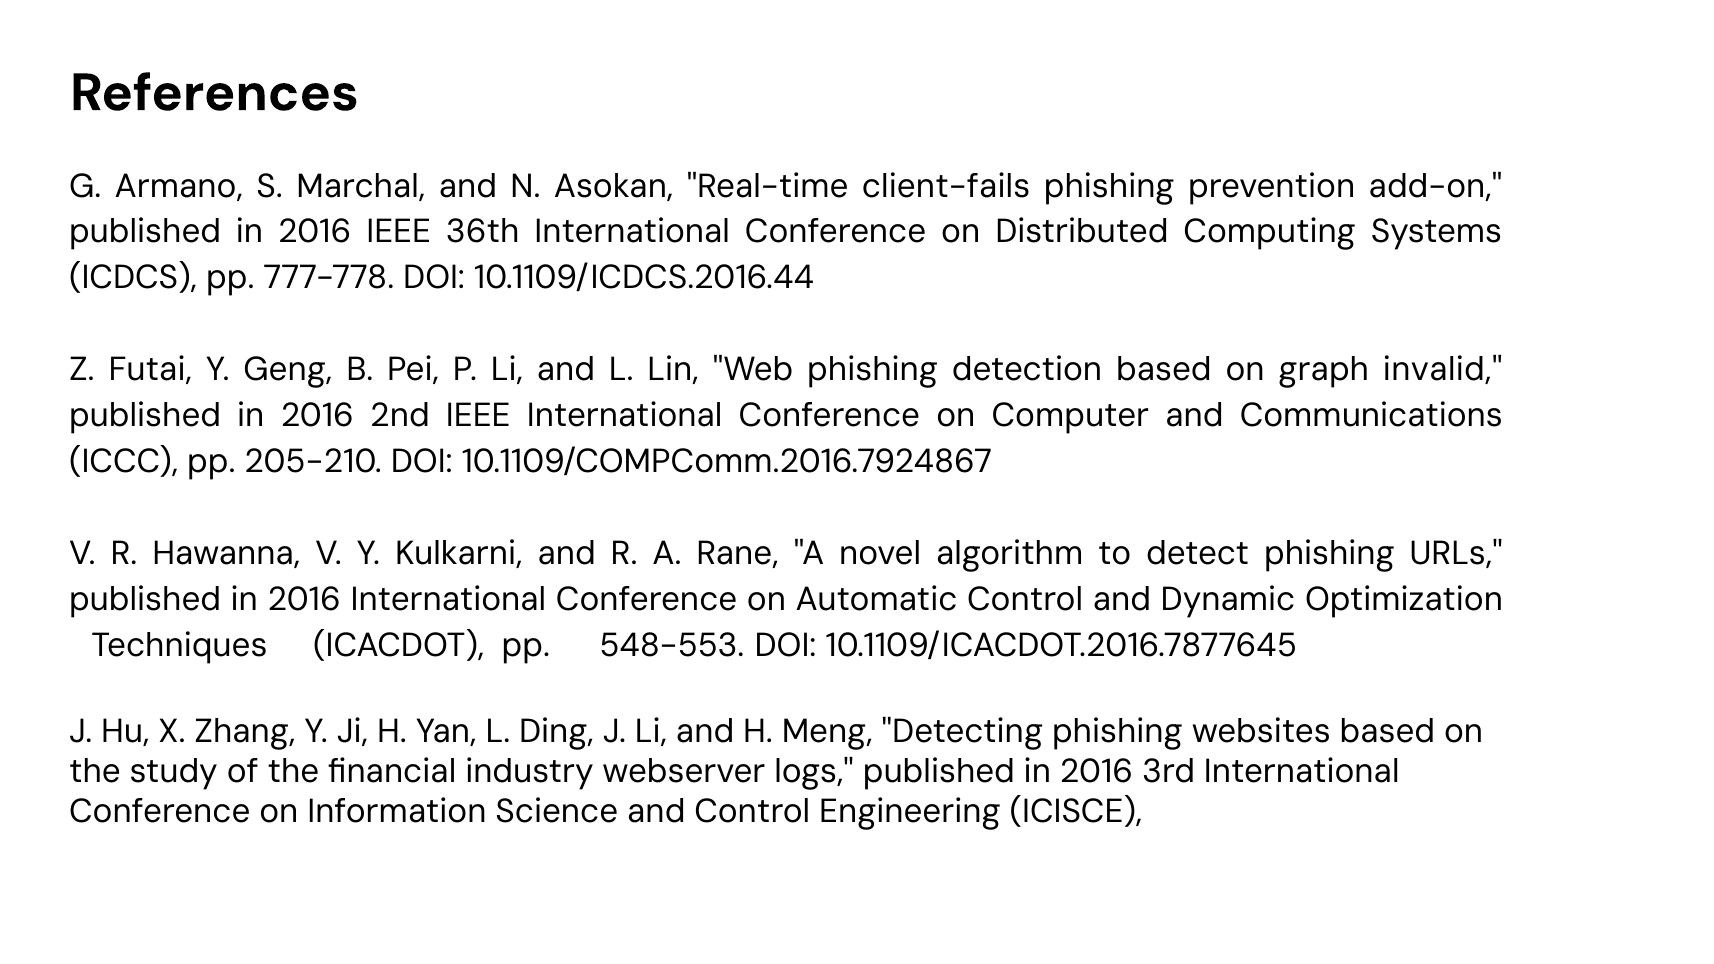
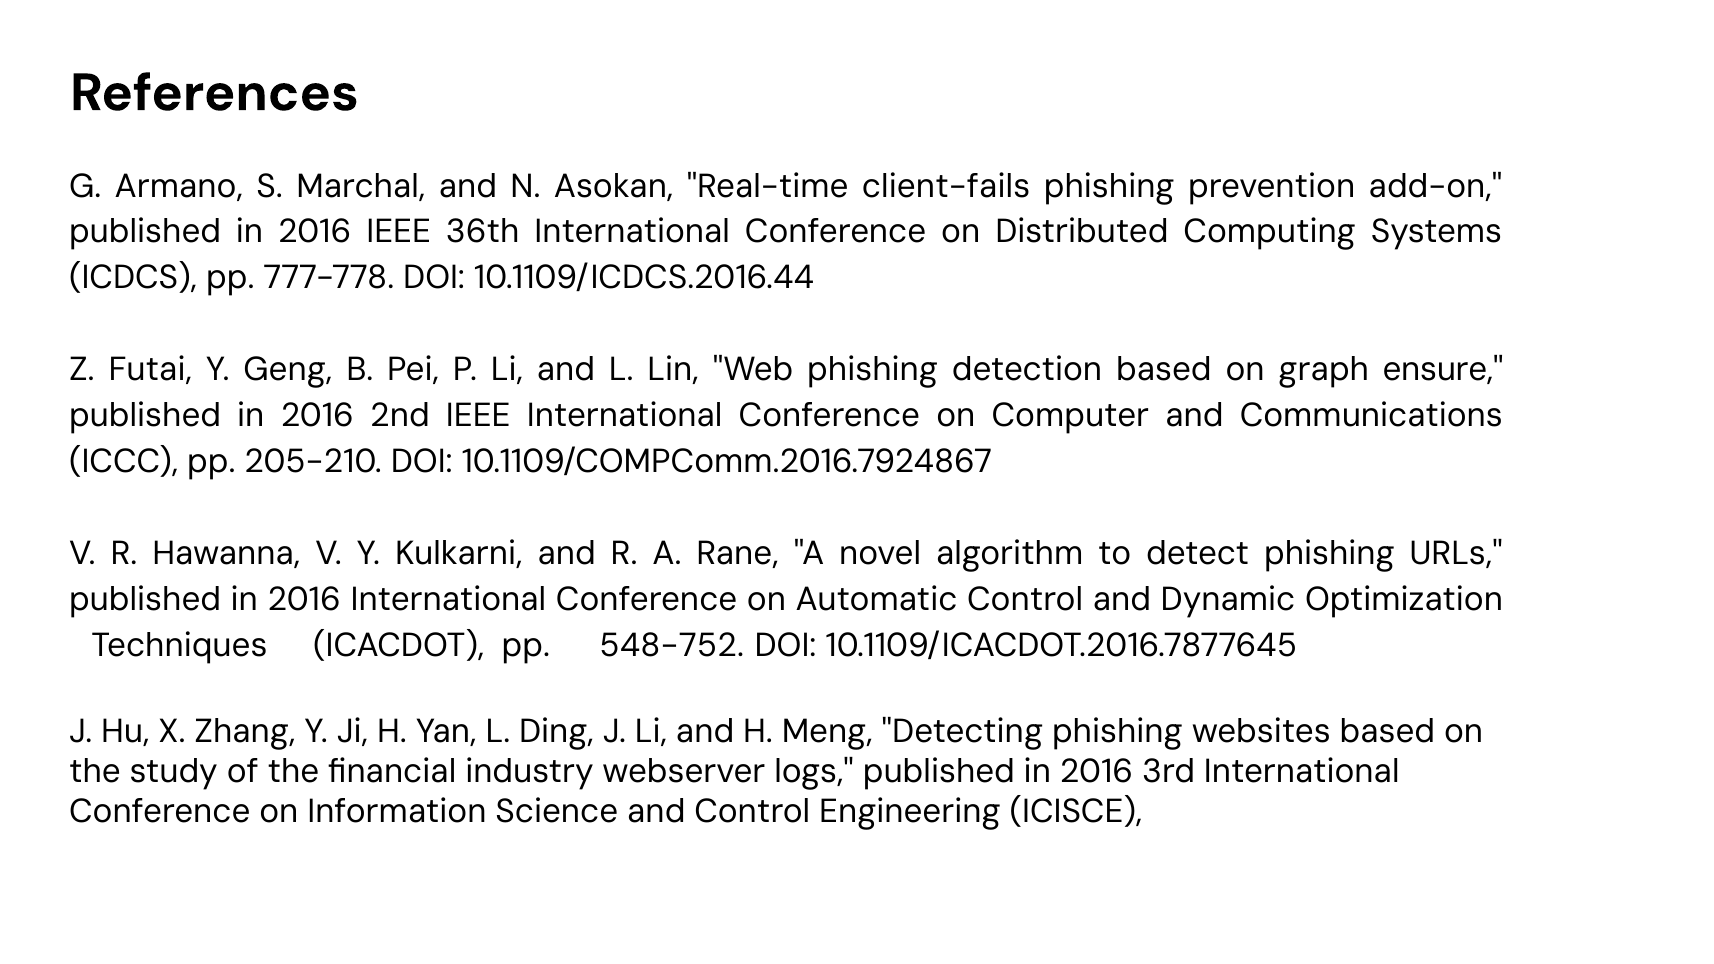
invalid: invalid -> ensure
548-553: 548-553 -> 548-752
